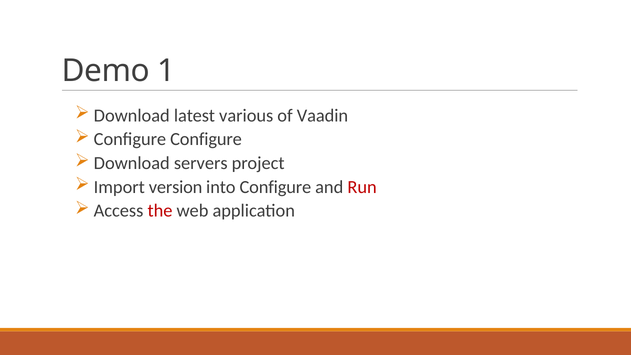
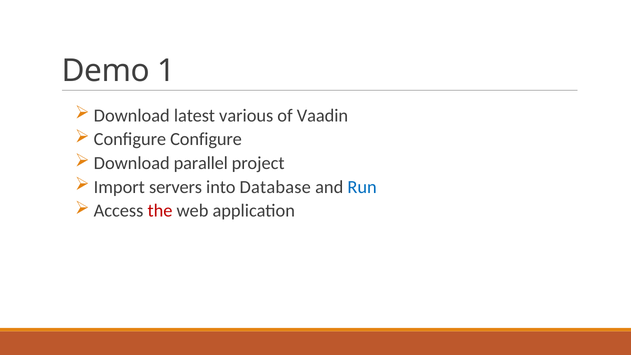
servers: servers -> parallel
version: version -> servers
into Configure: Configure -> Database
Run colour: red -> blue
